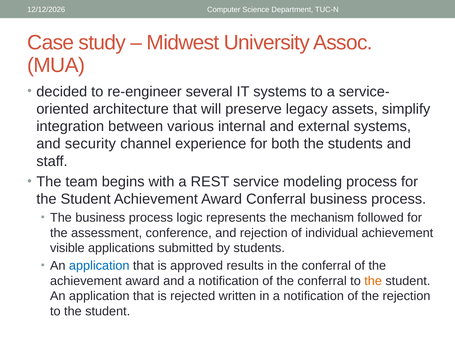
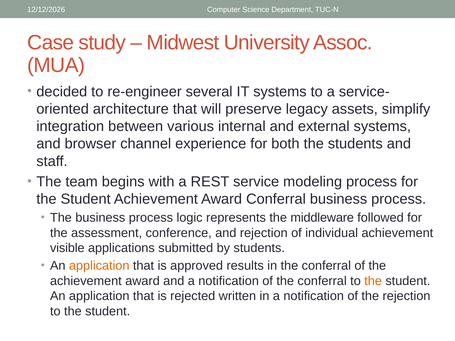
security: security -> browser
mechanism: mechanism -> middleware
application at (99, 266) colour: blue -> orange
